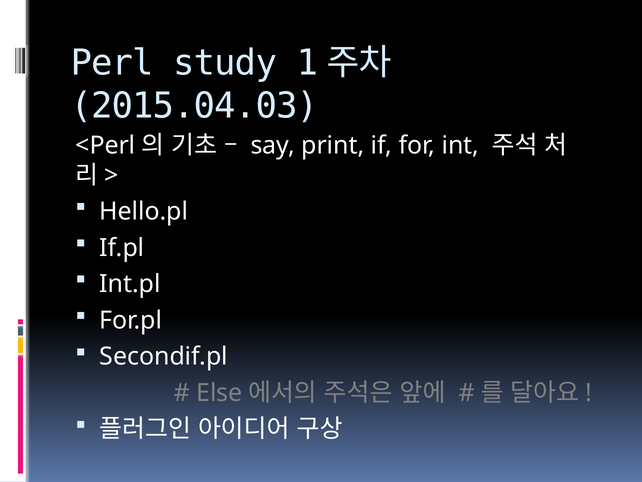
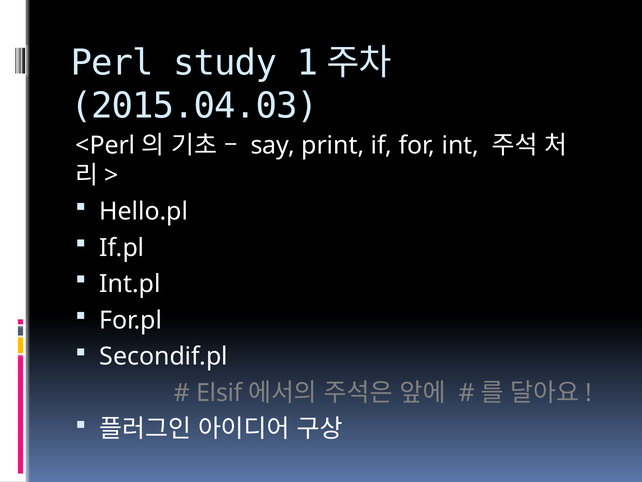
Else: Else -> Elsif
